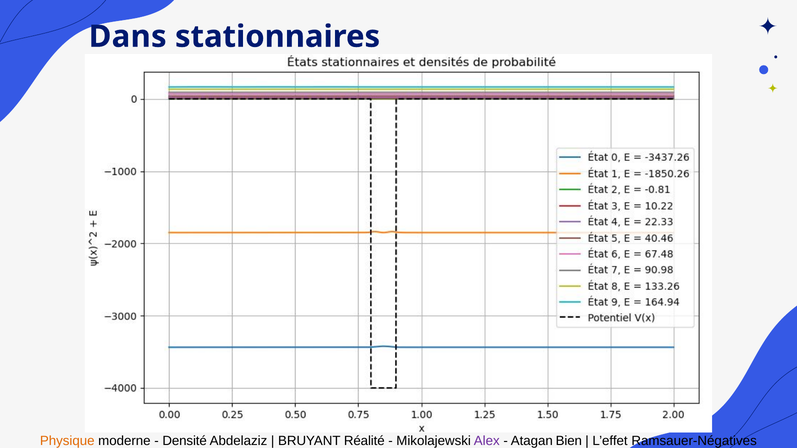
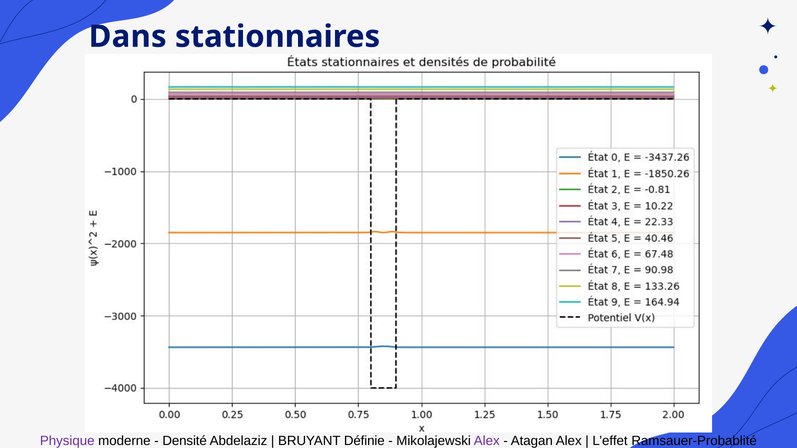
Physique colour: orange -> purple
Réalité: Réalité -> Définie
Atagan Bien: Bien -> Alex
Ramsauer-Négatives: Ramsauer-Négatives -> Ramsauer-Probablité
